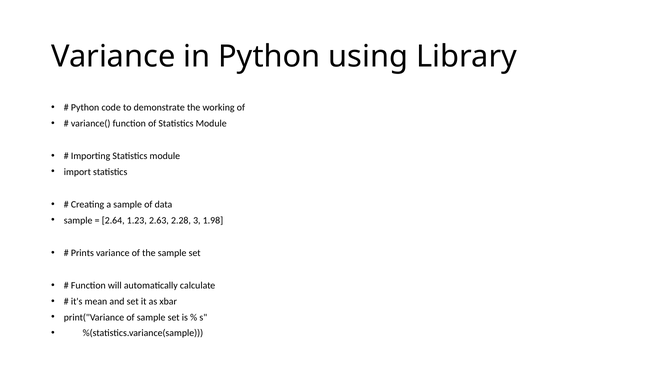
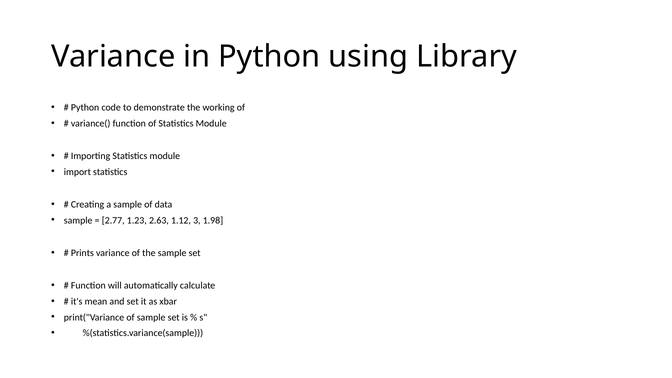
2.64: 2.64 -> 2.77
2.28: 2.28 -> 1.12
